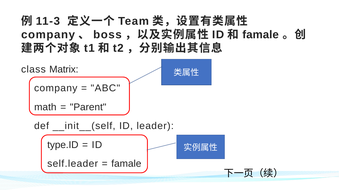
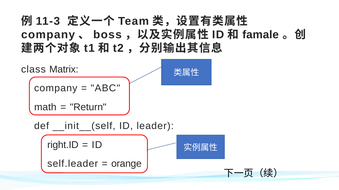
Parent: Parent -> Return
type.ID: type.ID -> right.ID
famale at (126, 164): famale -> orange
